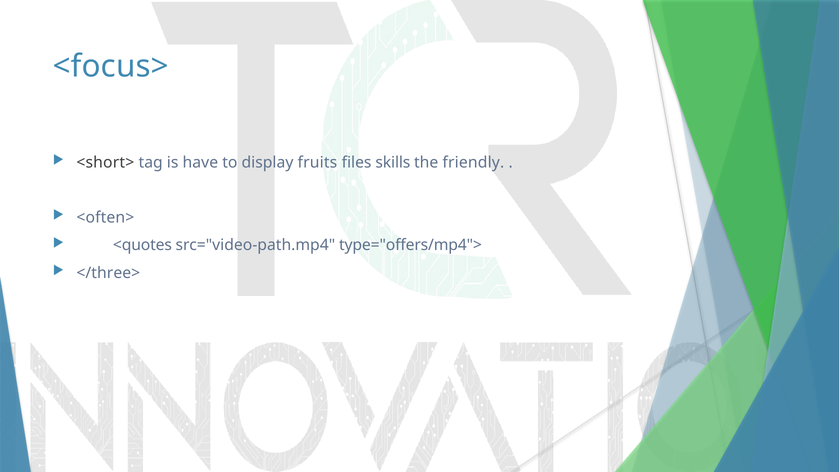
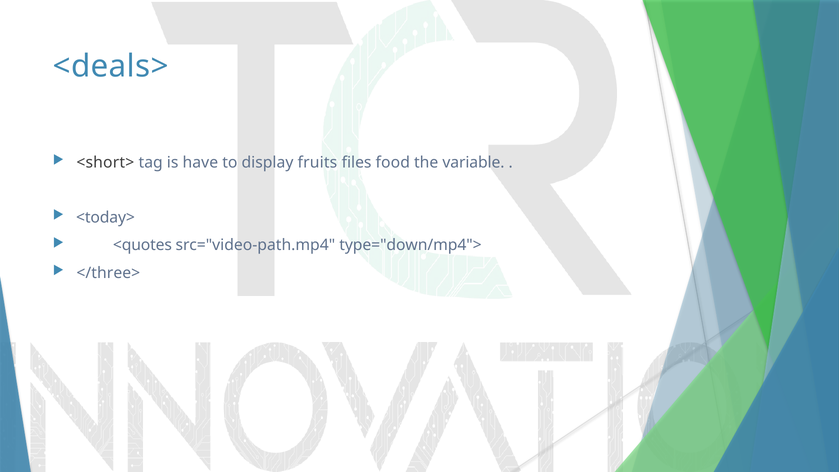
<focus>: <focus> -> <deals>
skills: skills -> food
friendly: friendly -> variable
<often>: <often> -> <today>
type="offers/mp4">: type="offers/mp4"> -> type="down/mp4">
